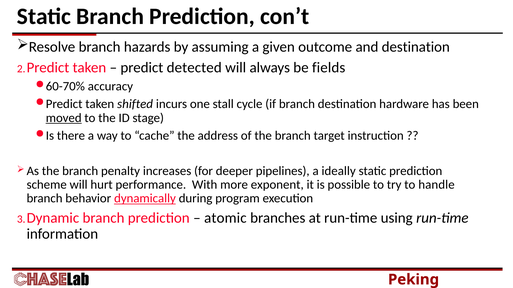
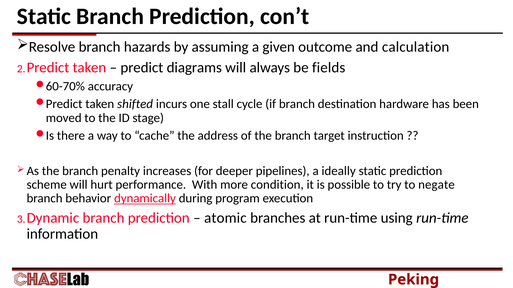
and destination: destination -> calculation
detected: detected -> diagrams
moved underline: present -> none
exponent: exponent -> condition
handle: handle -> negate
